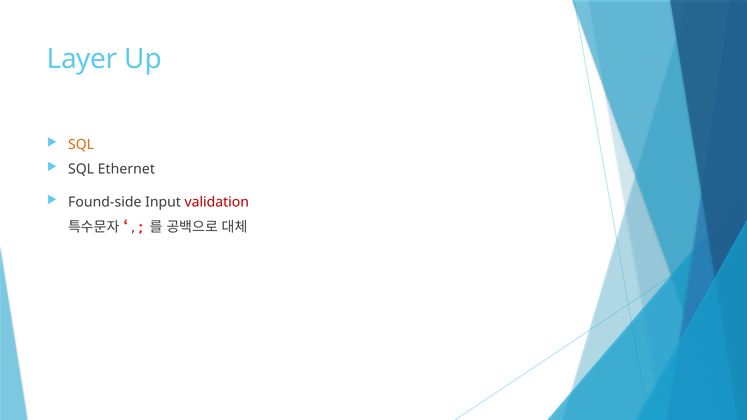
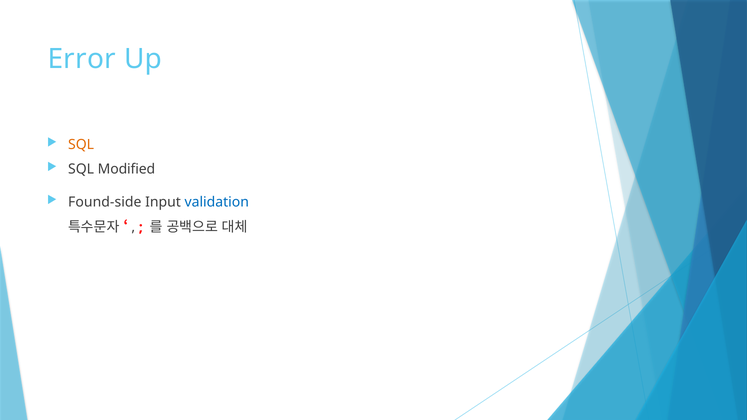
Layer: Layer -> Error
Ethernet: Ethernet -> Modified
validation colour: red -> blue
